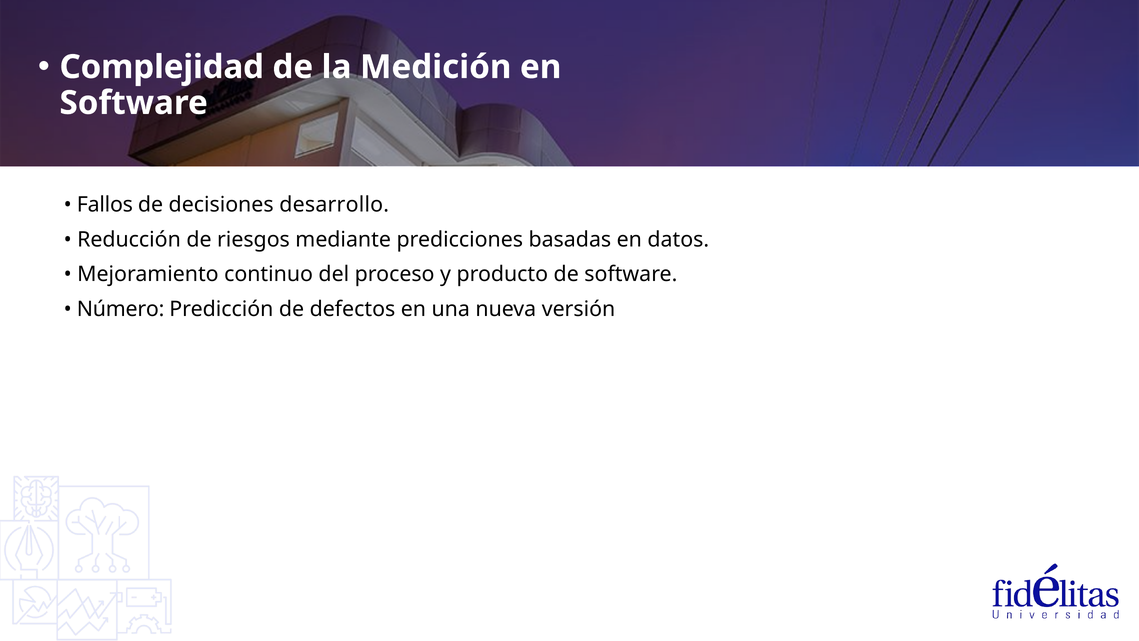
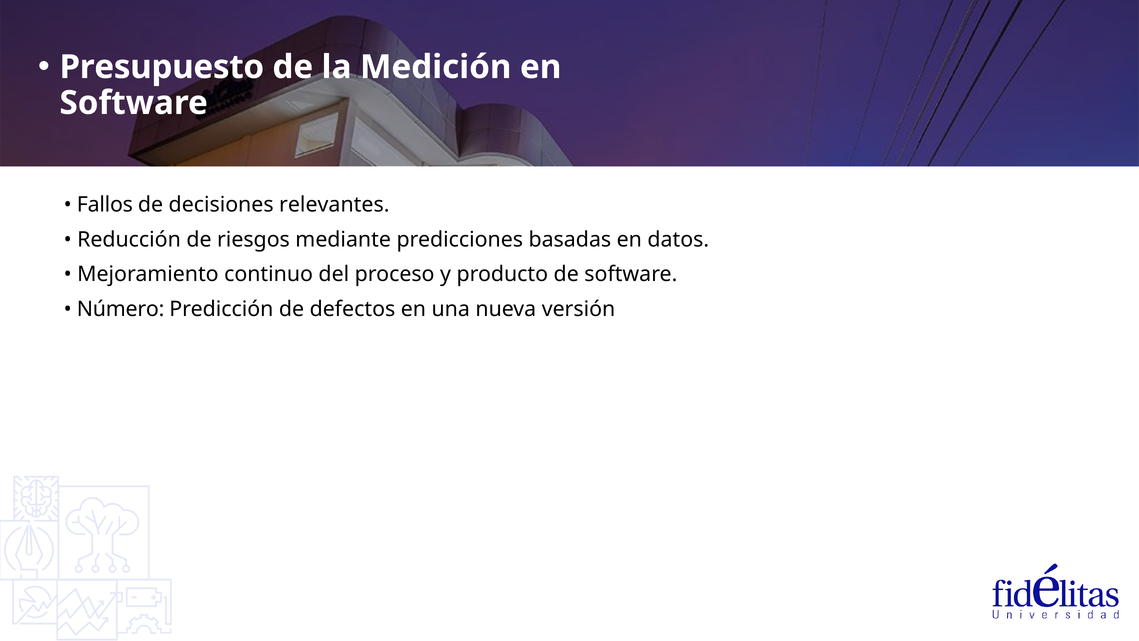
Complejidad: Complejidad -> Presupuesto
desarrollo: desarrollo -> relevantes
